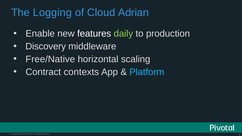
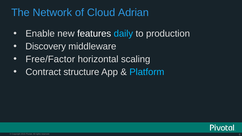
Logging: Logging -> Network
daily colour: light green -> light blue
Free/Native: Free/Native -> Free/Factor
contexts: contexts -> structure
